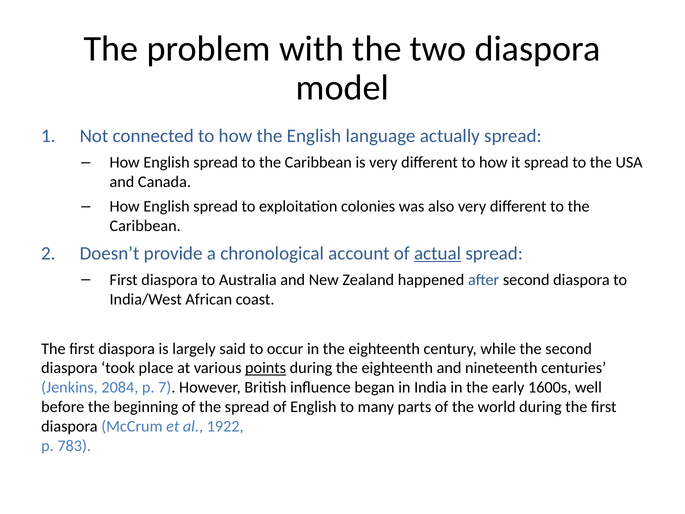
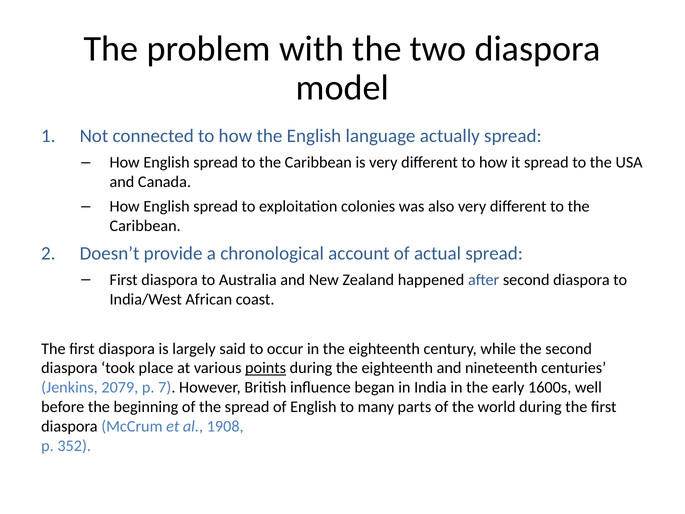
actual underline: present -> none
2084: 2084 -> 2079
1922: 1922 -> 1908
783: 783 -> 352
